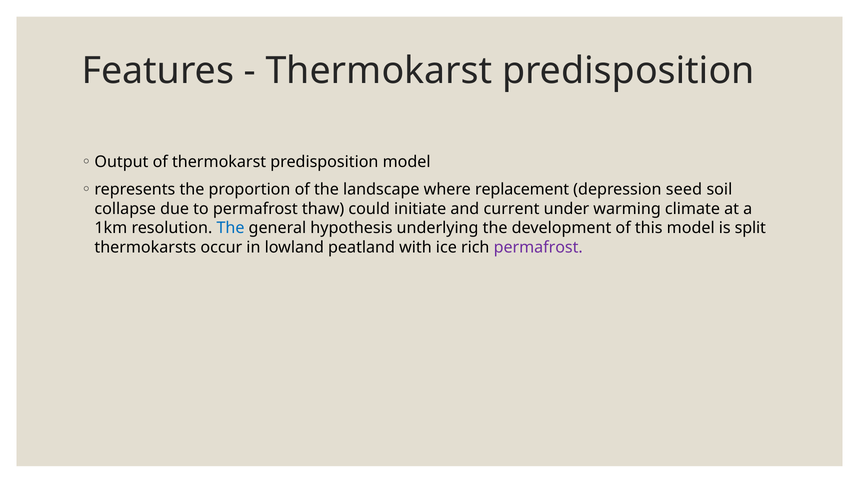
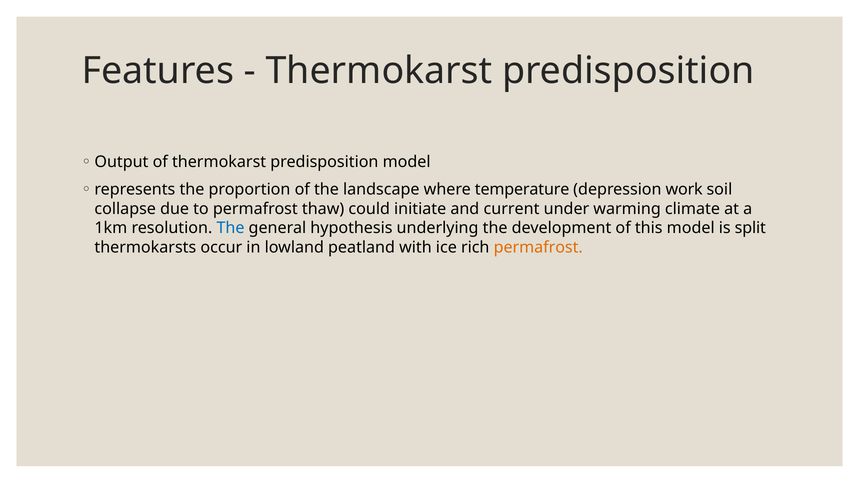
replacement: replacement -> temperature
seed: seed -> work
permafrost at (538, 248) colour: purple -> orange
